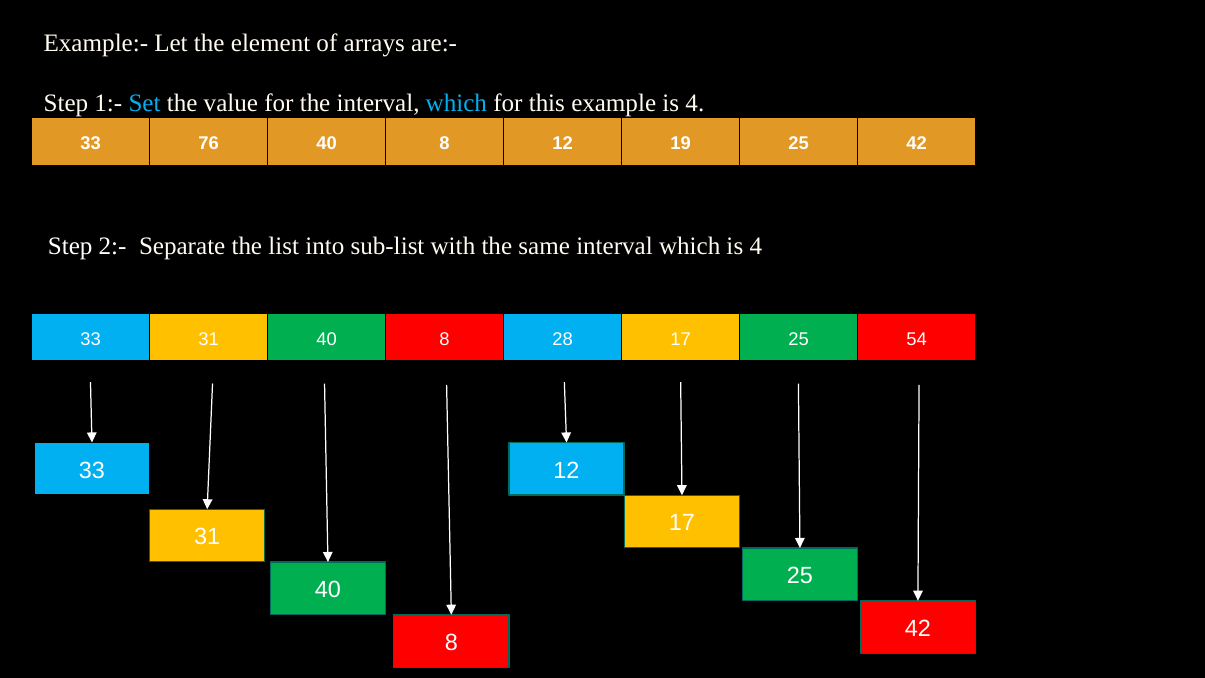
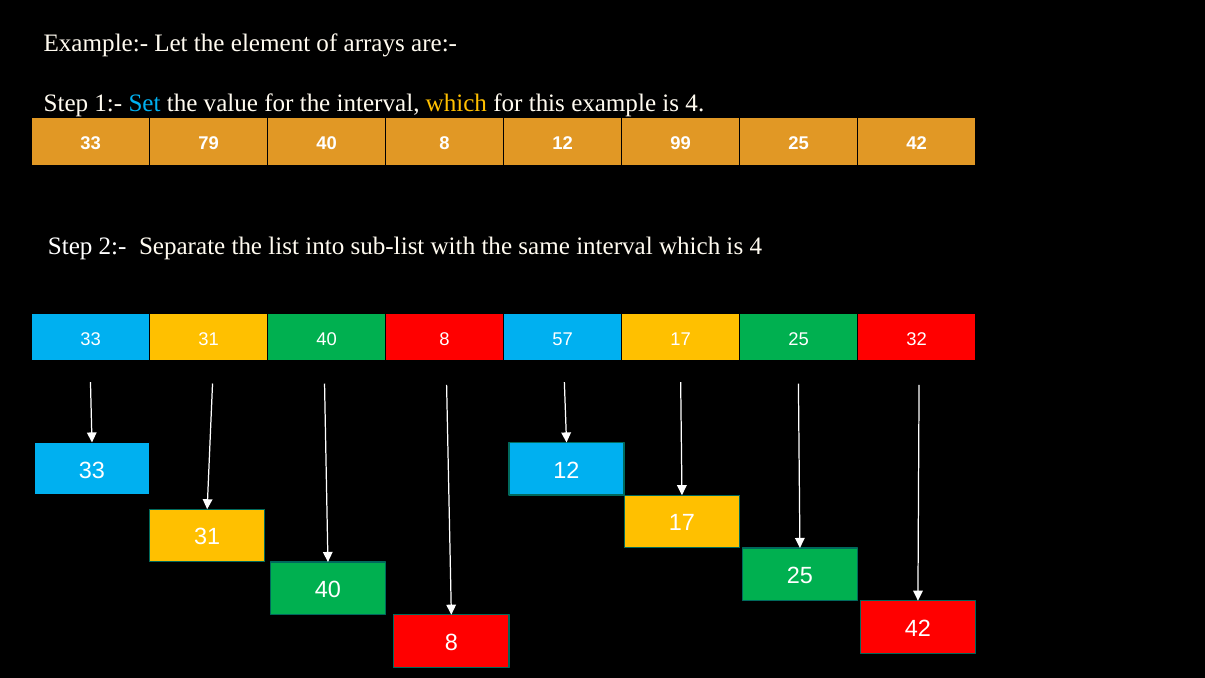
which at (456, 103) colour: light blue -> yellow
76: 76 -> 79
19: 19 -> 99
28: 28 -> 57
54: 54 -> 32
